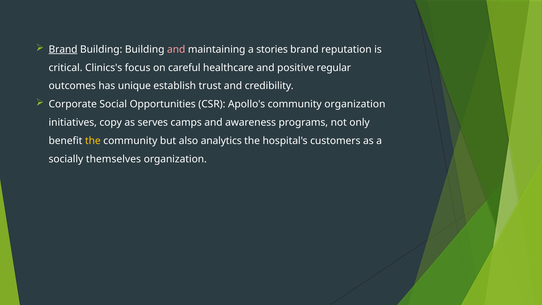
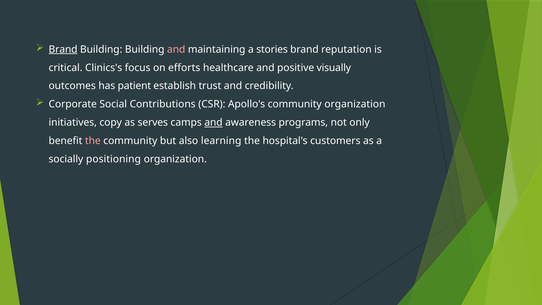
careful: careful -> efforts
regular: regular -> visually
unique: unique -> patient
Opportunities: Opportunities -> Contributions
and at (213, 123) underline: none -> present
the at (93, 141) colour: yellow -> pink
analytics: analytics -> learning
themselves: themselves -> positioning
